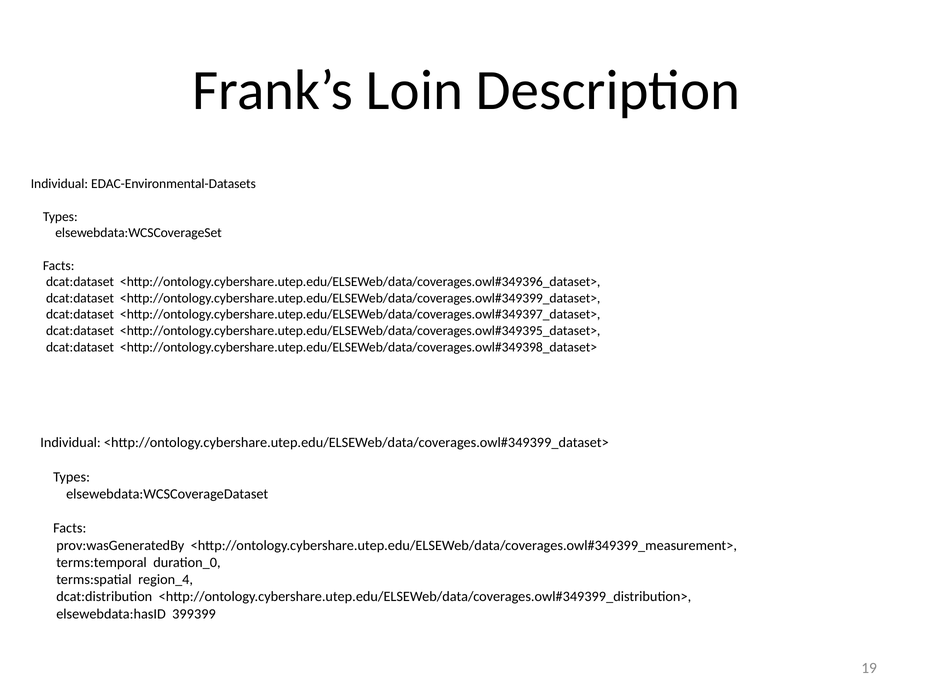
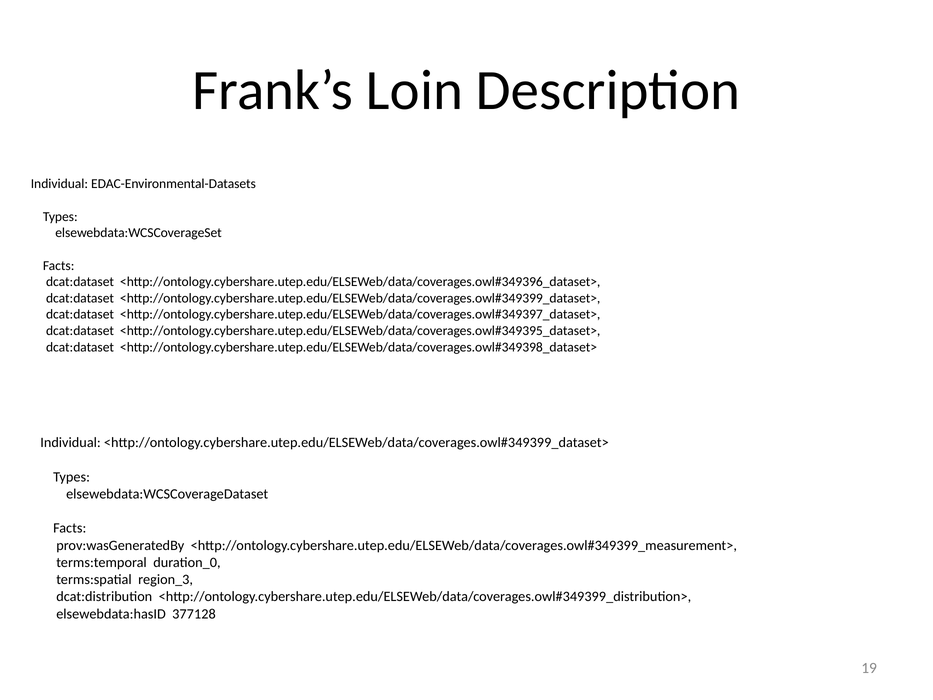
region_4: region_4 -> region_3
399399: 399399 -> 377128
